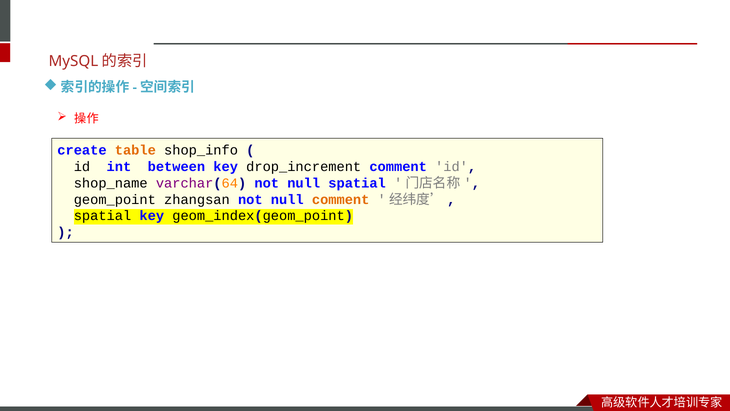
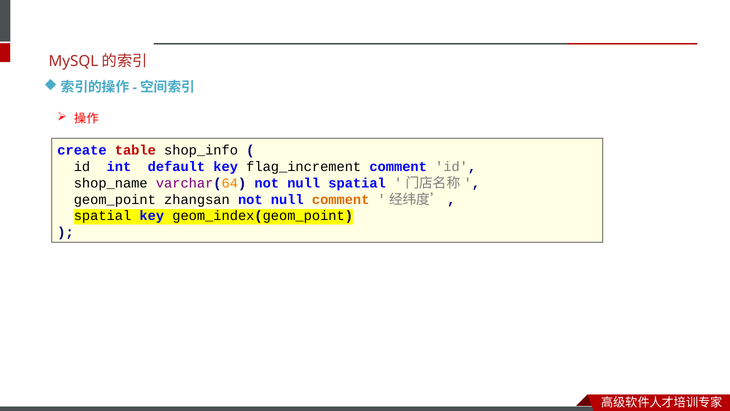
table colour: orange -> red
between: between -> default
drop_increment: drop_increment -> flag_increment
